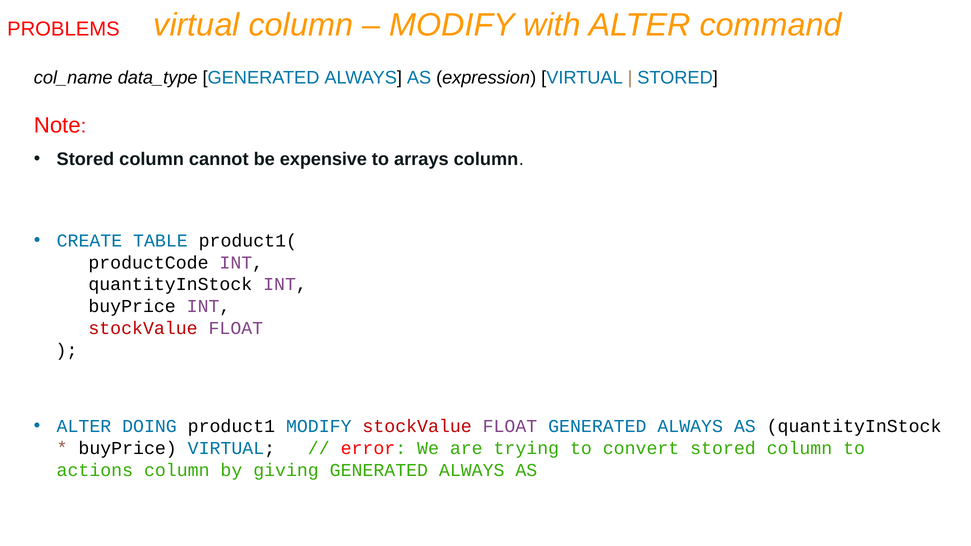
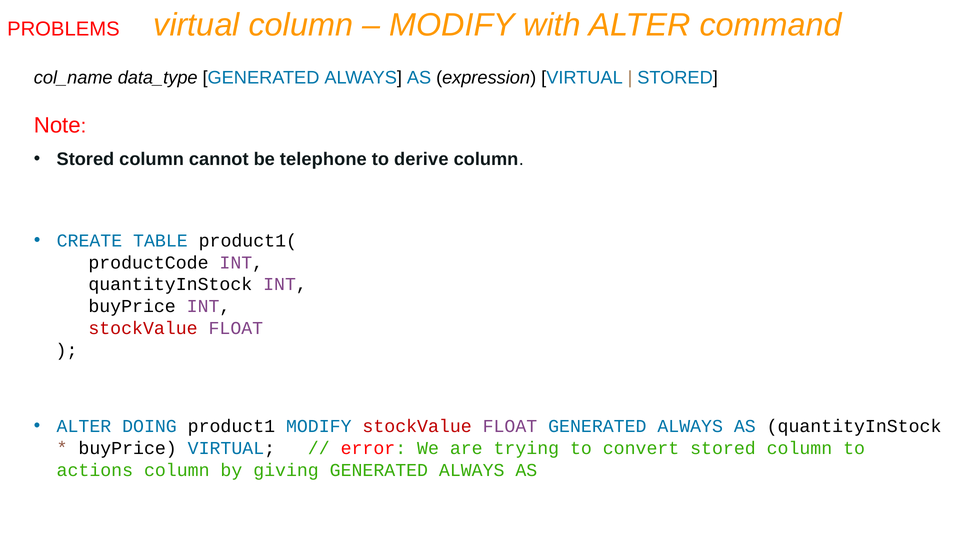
expensive: expensive -> telephone
arrays: arrays -> derive
